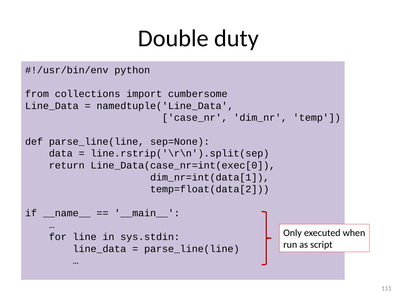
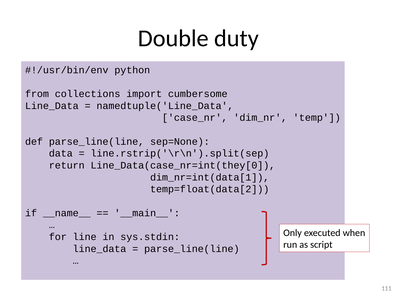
Line_Data(case_nr=int(exec[0: Line_Data(case_nr=int(exec[0 -> Line_Data(case_nr=int(they[0
